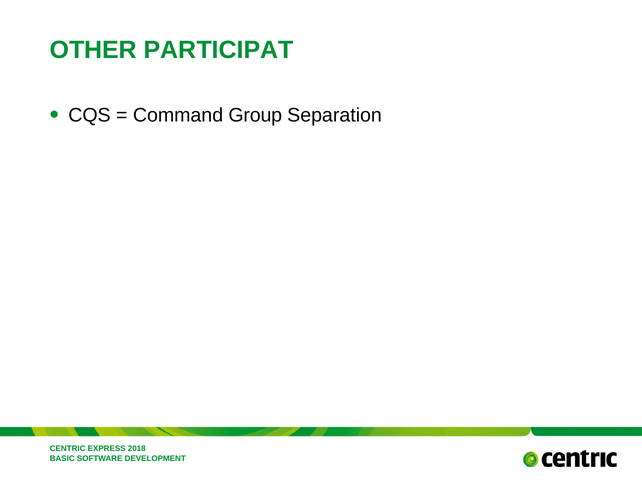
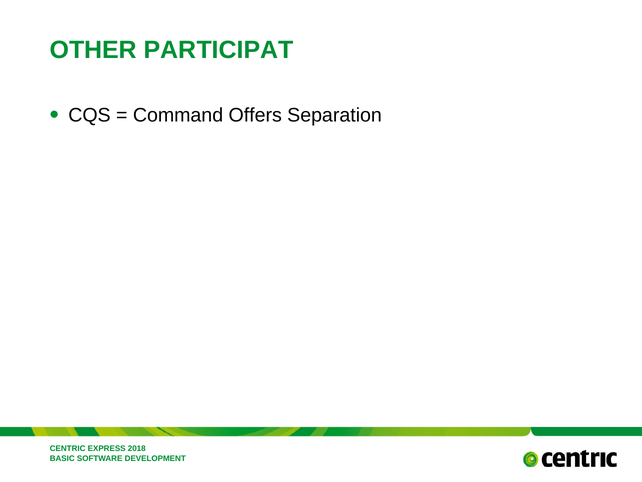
Group: Group -> Offers
